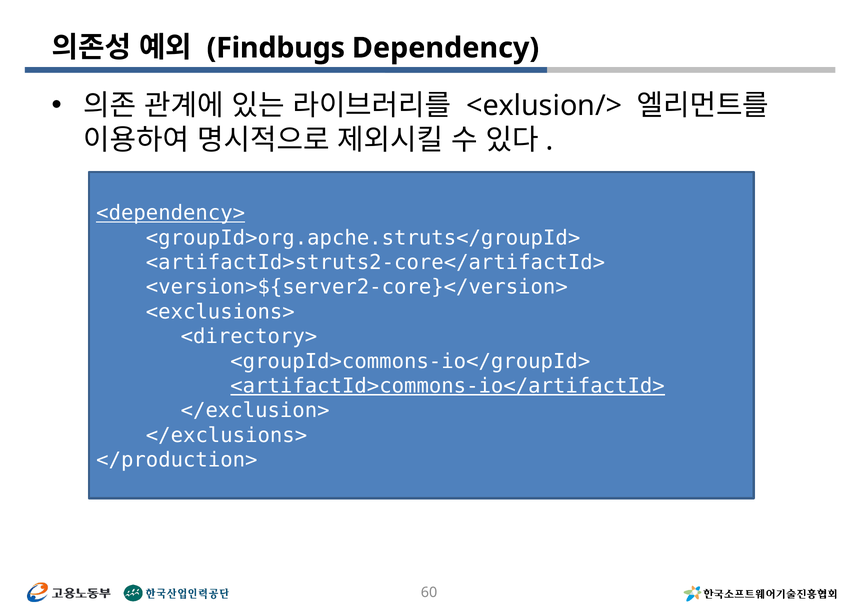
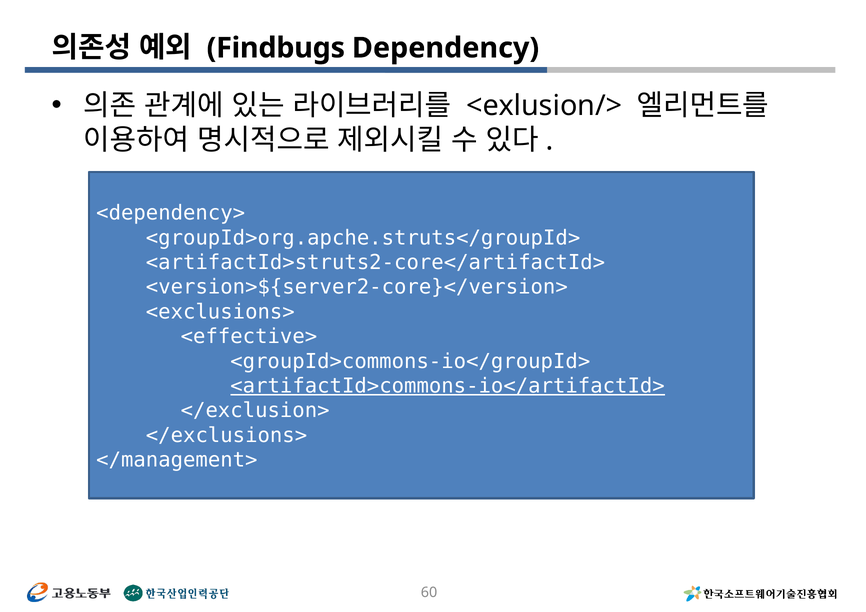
<dependency> underline: present -> none
<directory>: <directory> -> <effective>
</production>: </production> -> </management>
